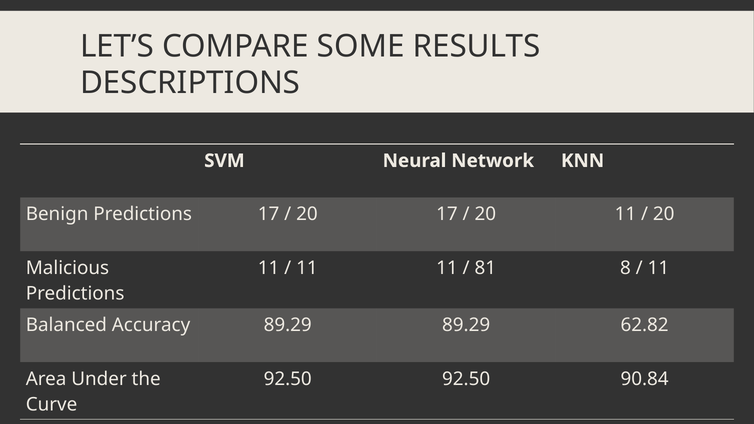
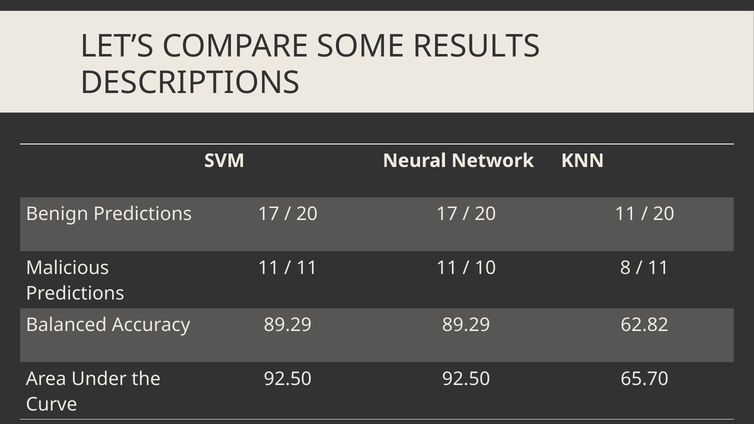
81: 81 -> 10
90.84: 90.84 -> 65.70
